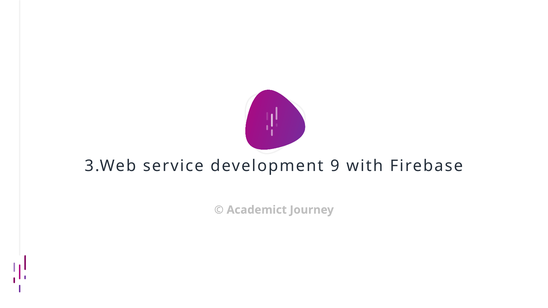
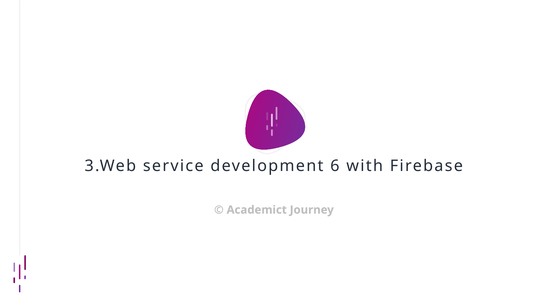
9: 9 -> 6
